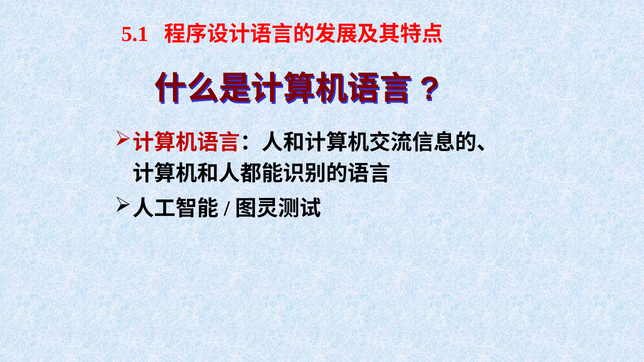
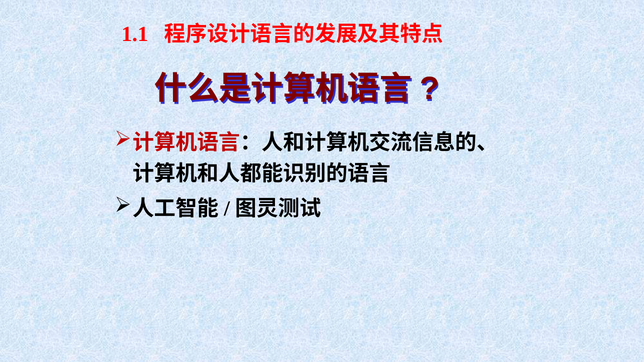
5.1: 5.1 -> 1.1
